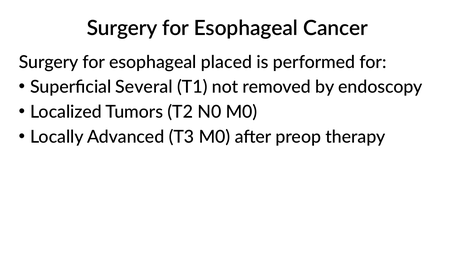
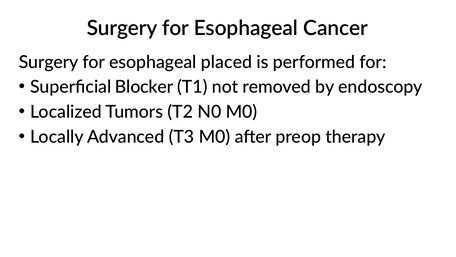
Several: Several -> Blocker
